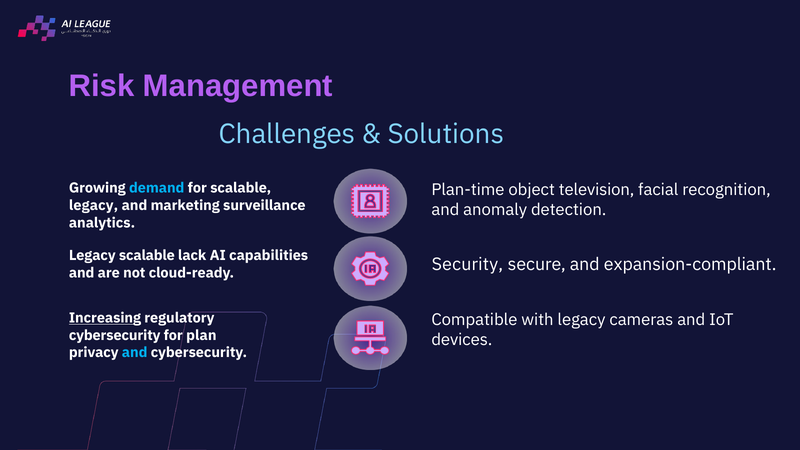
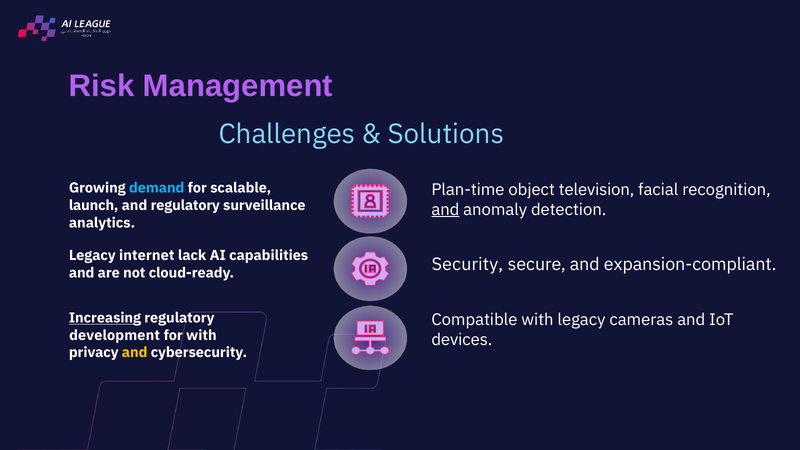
legacy at (94, 205): legacy -> launch
and marketing: marketing -> regulatory
and at (445, 210) underline: none -> present
Legacy scalable: scalable -> internet
cybersecurity at (115, 335): cybersecurity -> development
for plan: plan -> with
and at (135, 353) colour: light blue -> yellow
